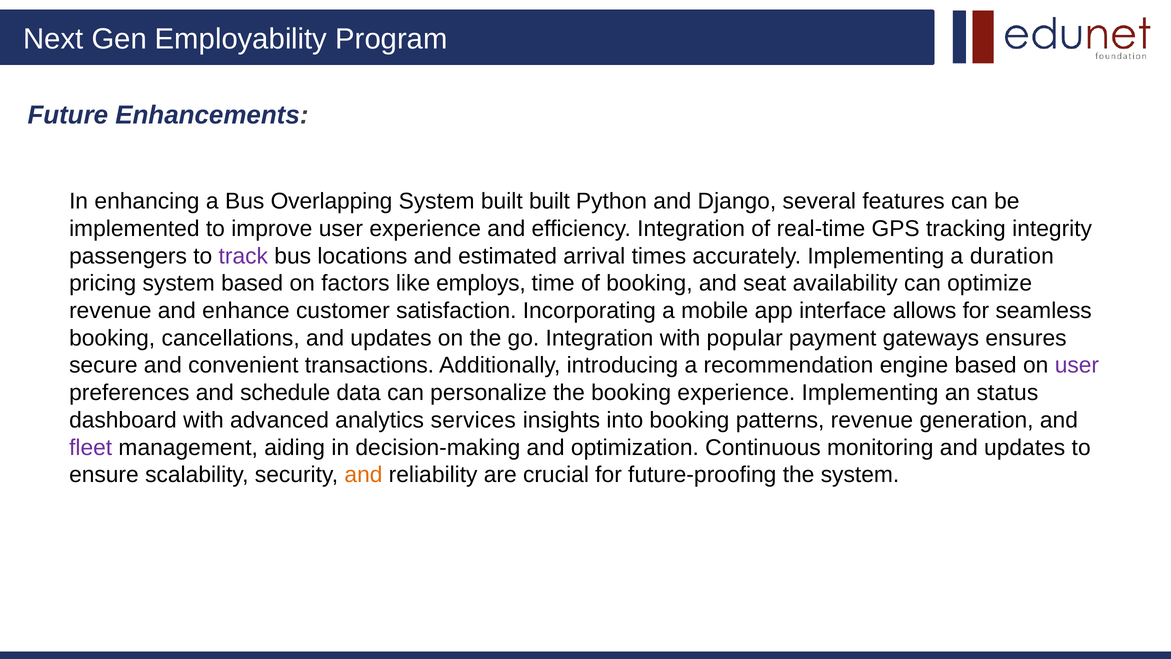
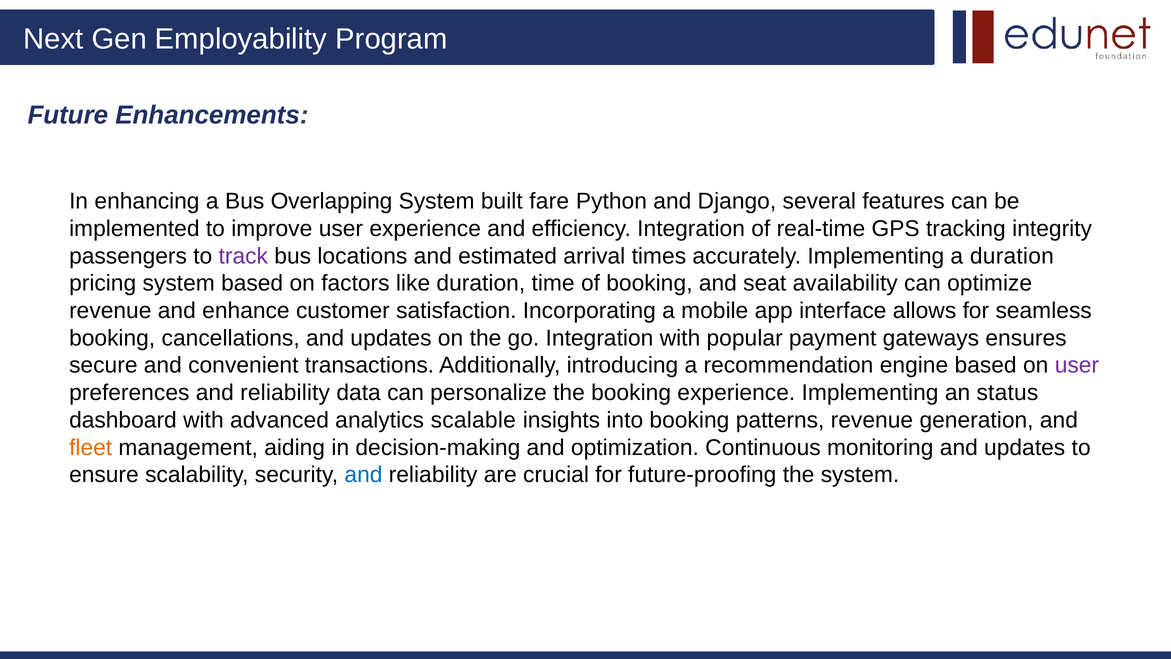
built built: built -> fare
like employs: employs -> duration
preferences and schedule: schedule -> reliability
services: services -> scalable
fleet colour: purple -> orange
and at (363, 475) colour: orange -> blue
